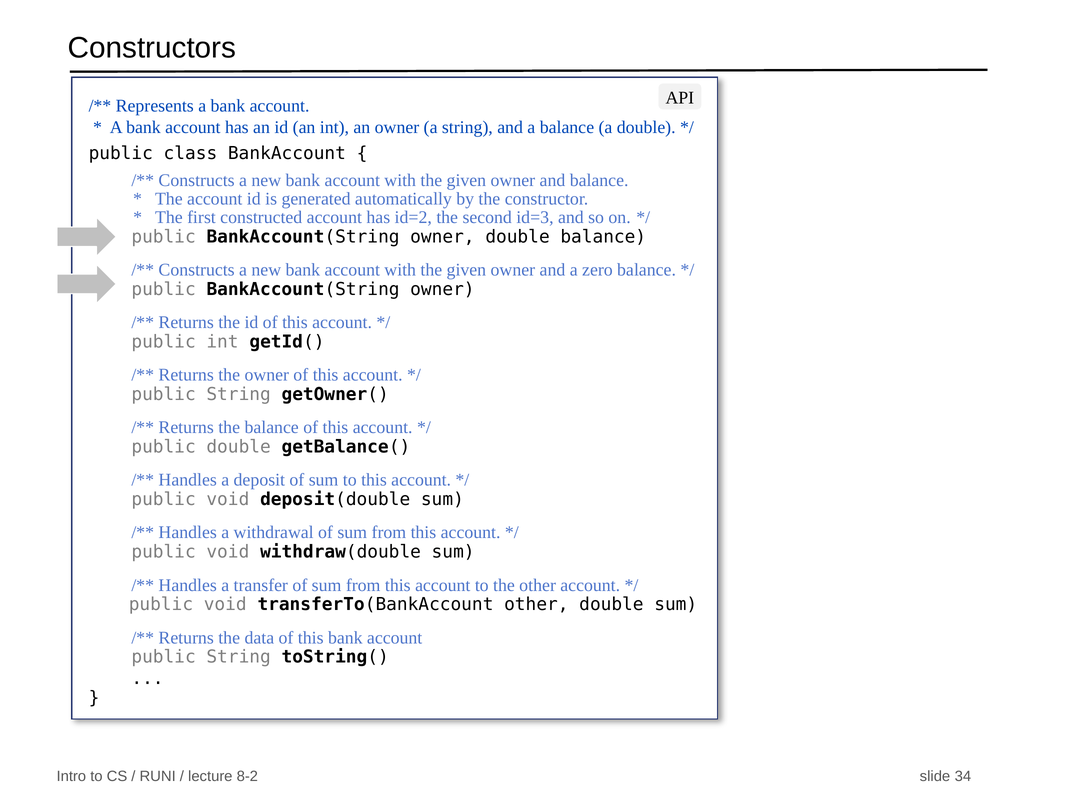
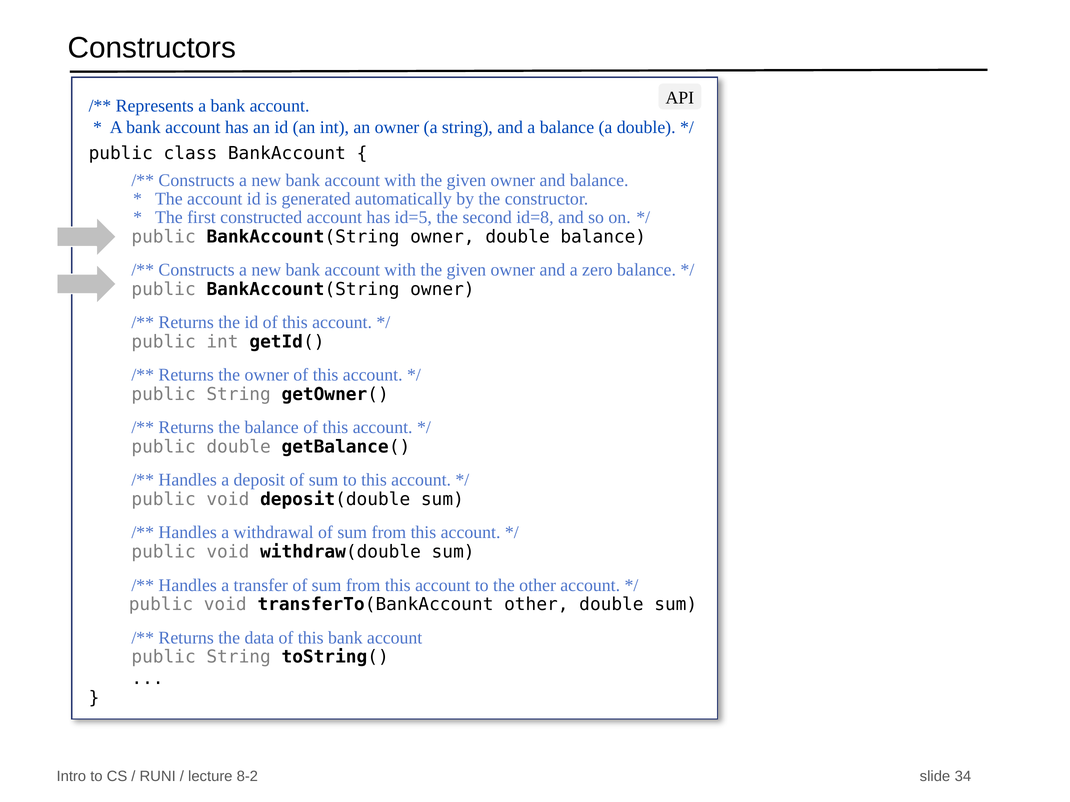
id=2: id=2 -> id=5
id=3: id=3 -> id=8
